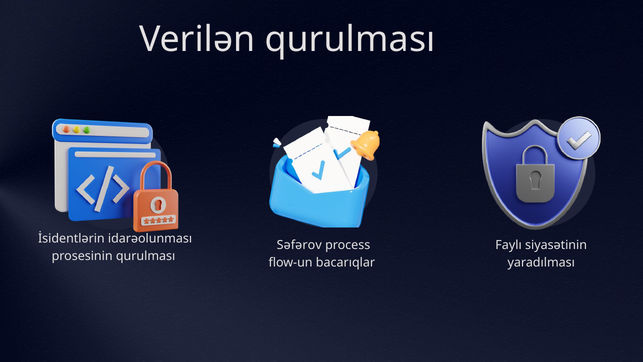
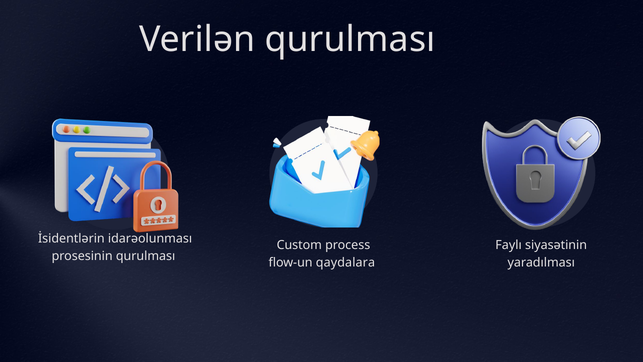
Səfərov: Səfərov -> Custom
bacarıqlar: bacarıqlar -> qaydalara
